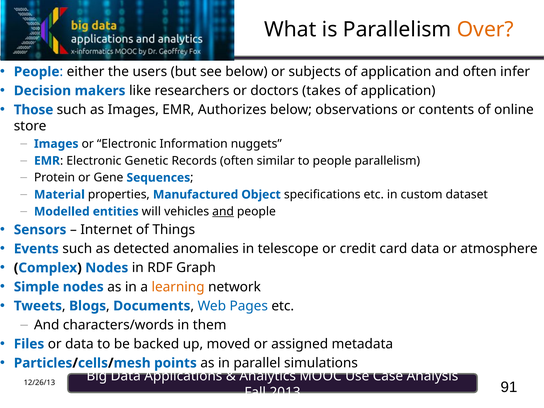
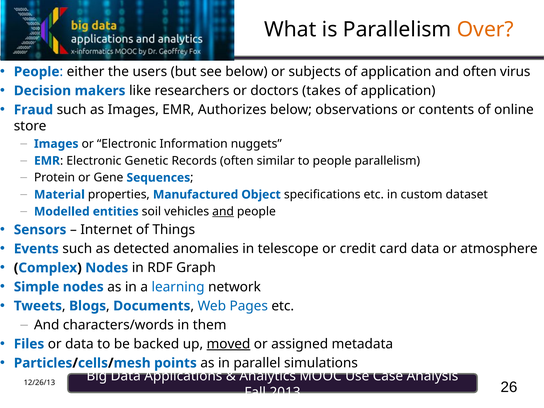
infer: infer -> virus
Those: Those -> Fraud
will: will -> soil
learning colour: orange -> blue
moved underline: none -> present
91: 91 -> 26
